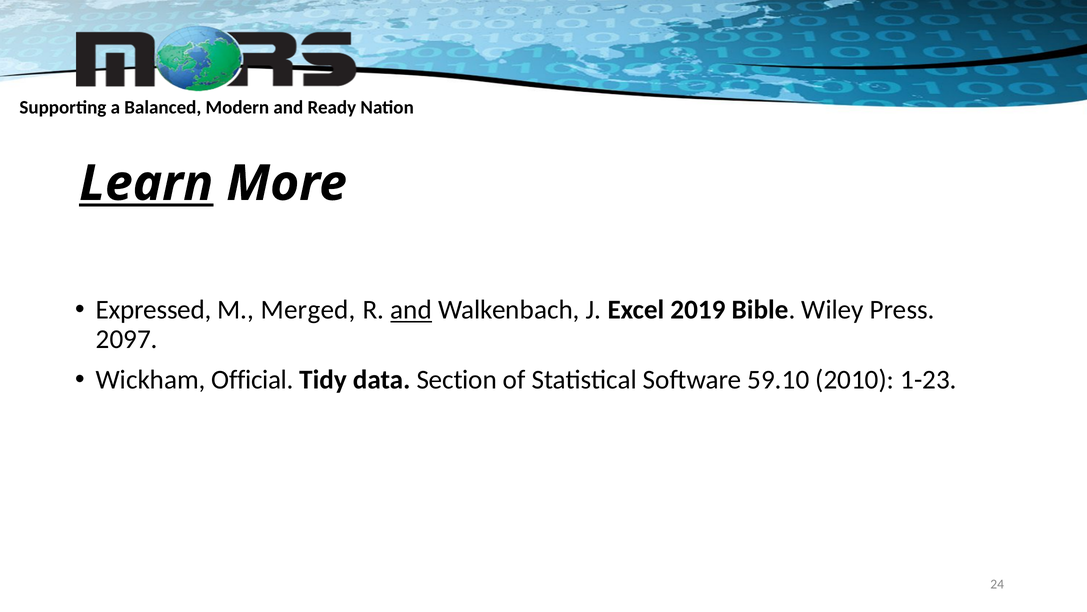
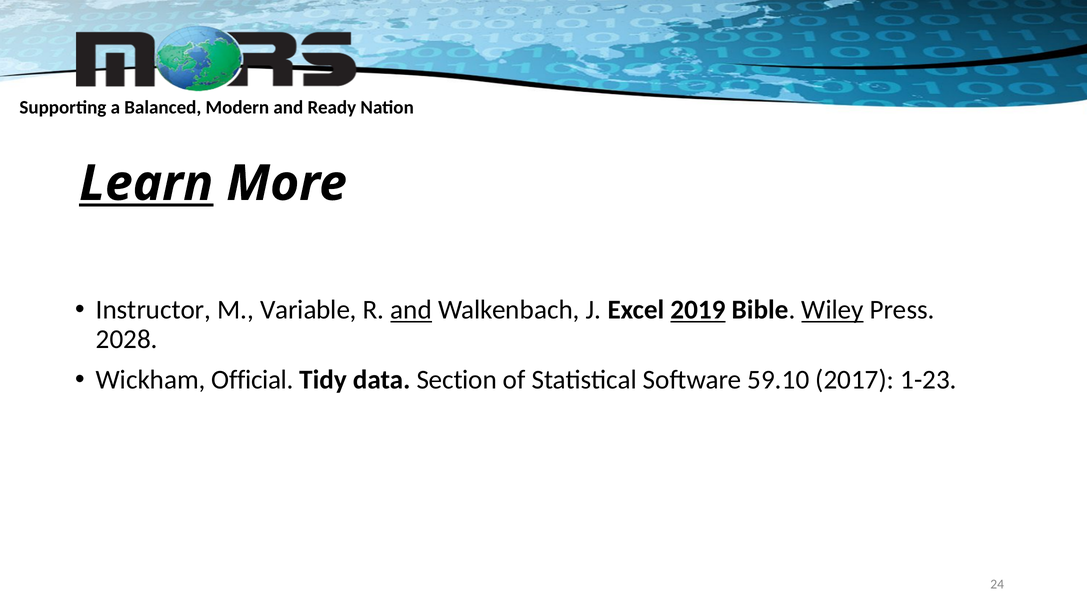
Expressed: Expressed -> Instructor
Merged: Merged -> Variable
2019 underline: none -> present
Wiley underline: none -> present
2097: 2097 -> 2028
2010: 2010 -> 2017
